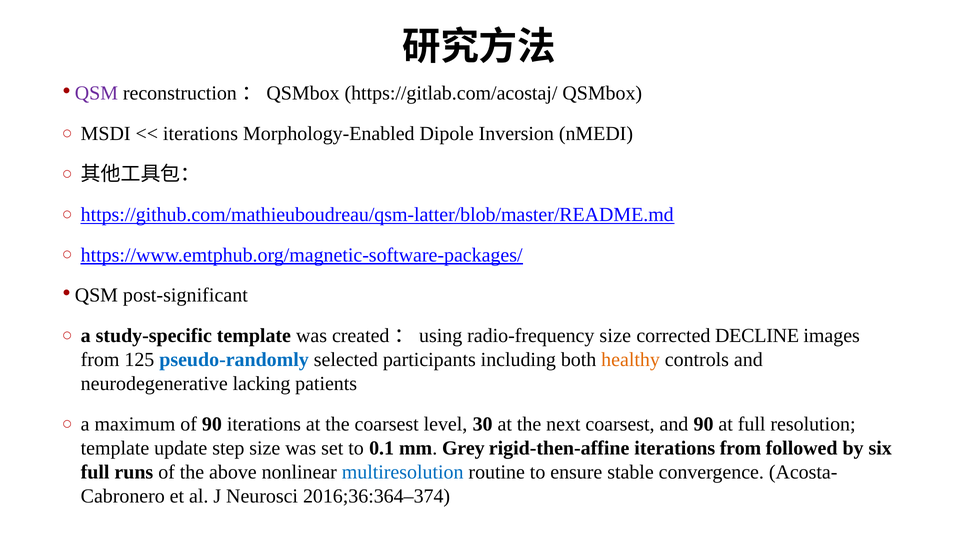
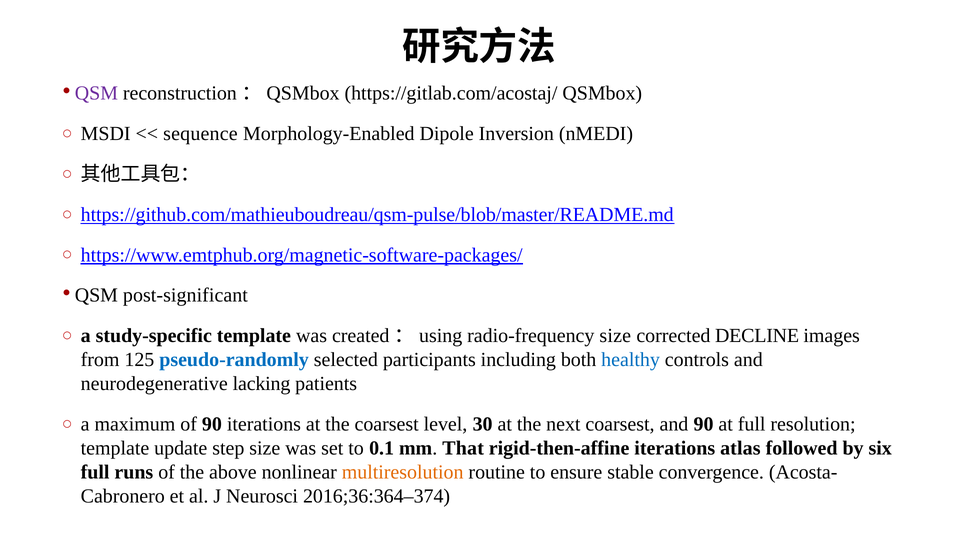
iterations at (201, 134): iterations -> sequence
https://github.com/mathieuboudreau/qsm-latter/blob/master/README.md: https://github.com/mathieuboudreau/qsm-latter/blob/master/README.md -> https://github.com/mathieuboudreau/qsm-pulse/blob/master/README.md
healthy colour: orange -> blue
Grey: Grey -> That
iterations from: from -> atlas
multiresolution colour: blue -> orange
